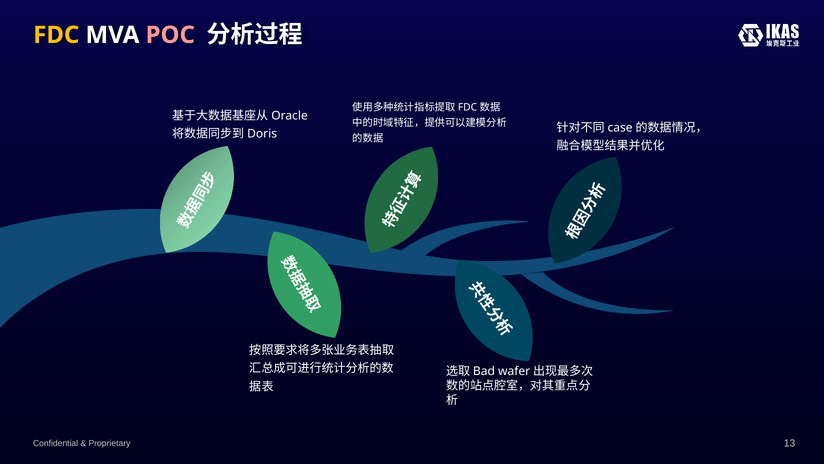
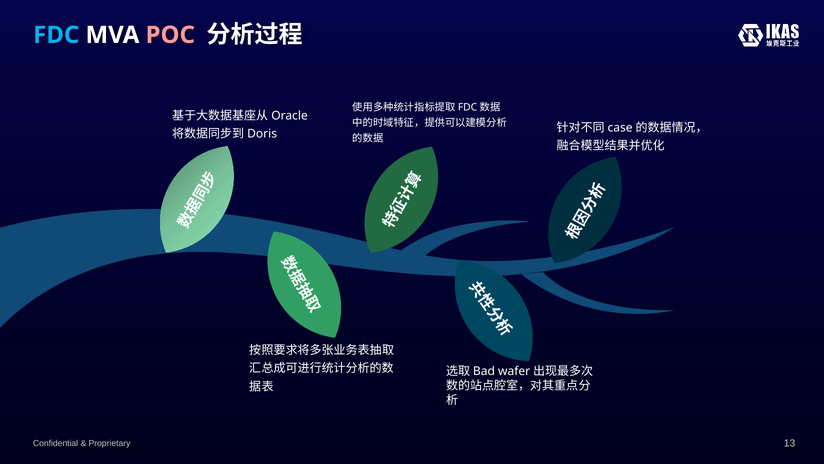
FDC colour: yellow -> light blue
